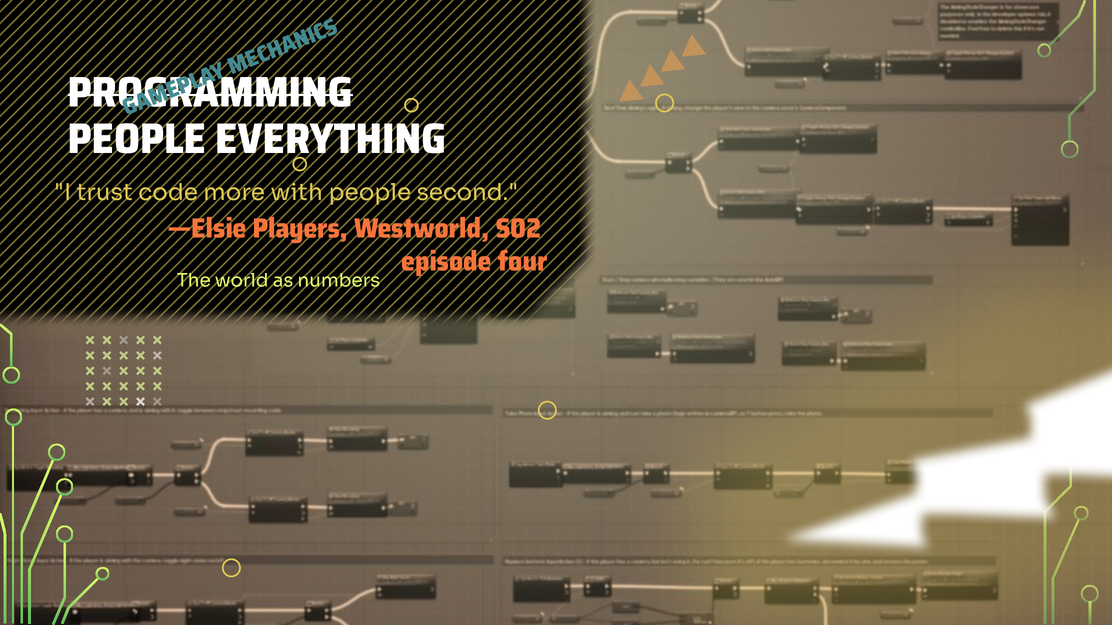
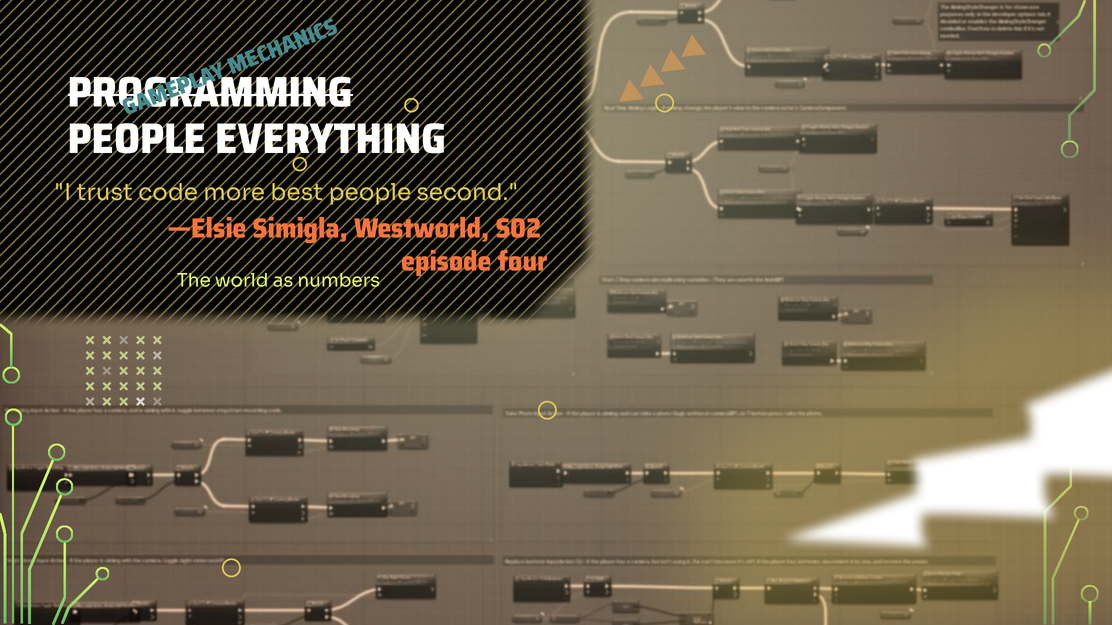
with: with -> best
Players: Players -> Simigla
